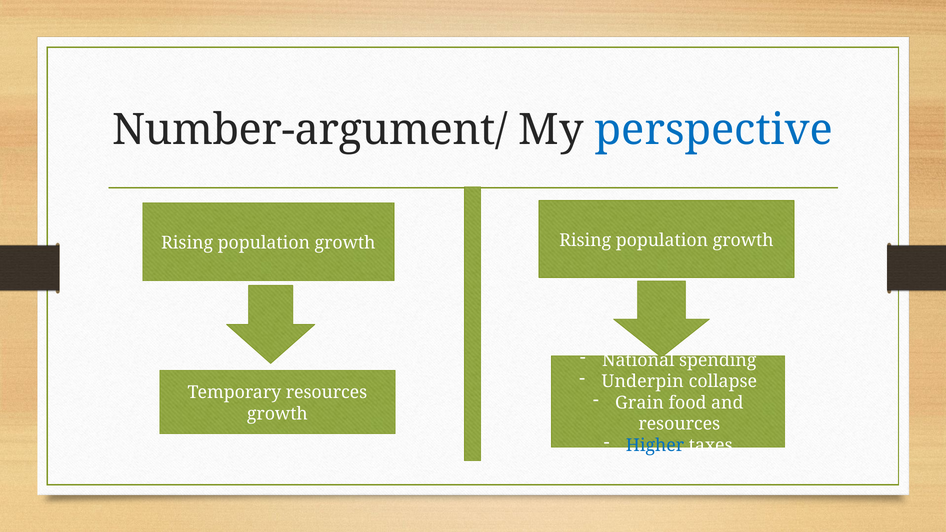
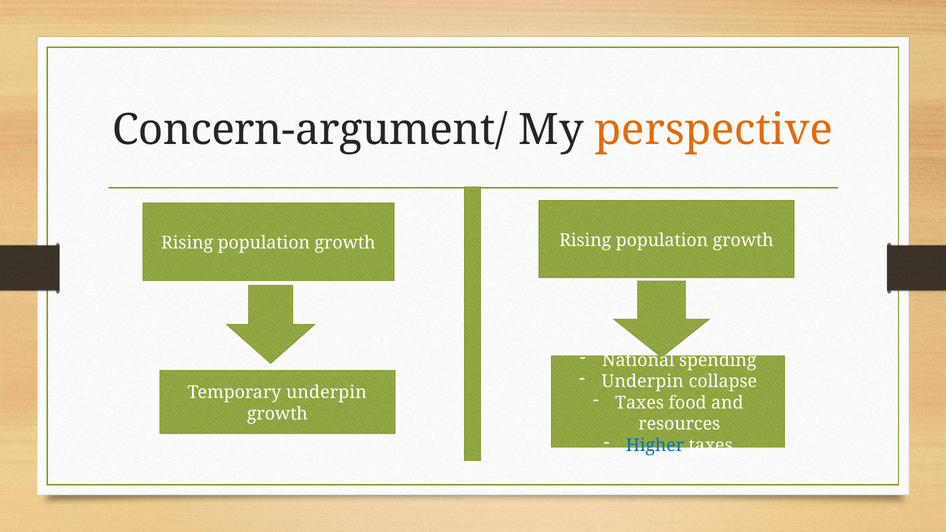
Number-argument/: Number-argument/ -> Concern-argument/
perspective colour: blue -> orange
Temporary resources: resources -> underpin
Grain at (639, 403): Grain -> Taxes
